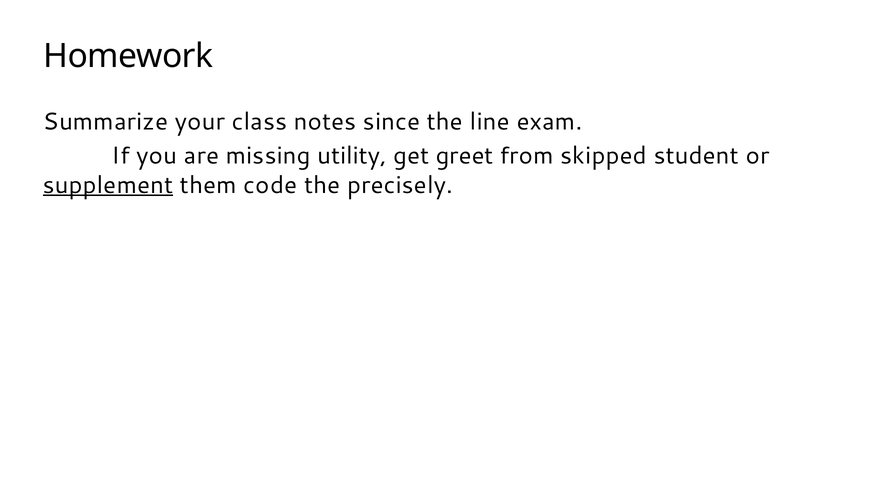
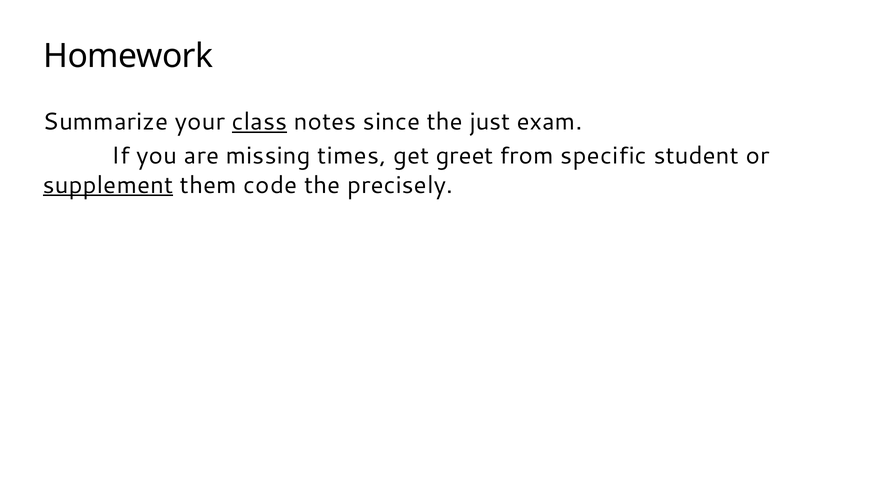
class underline: none -> present
line: line -> just
utility: utility -> times
skipped: skipped -> specific
